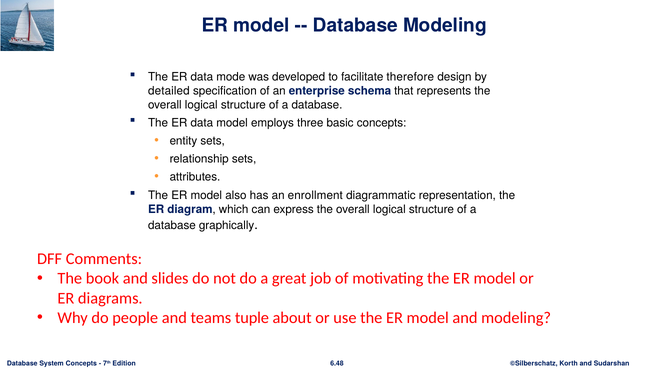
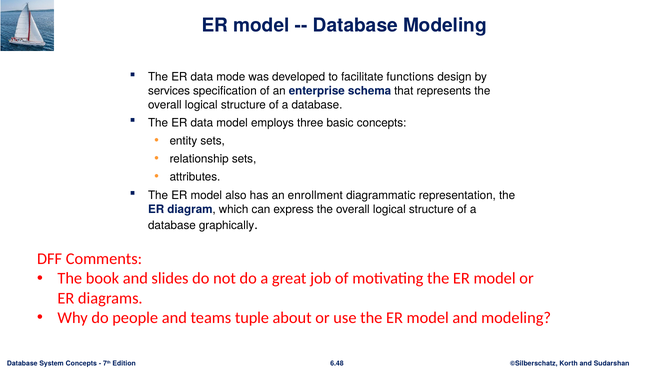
therefore: therefore -> functions
detailed: detailed -> services
